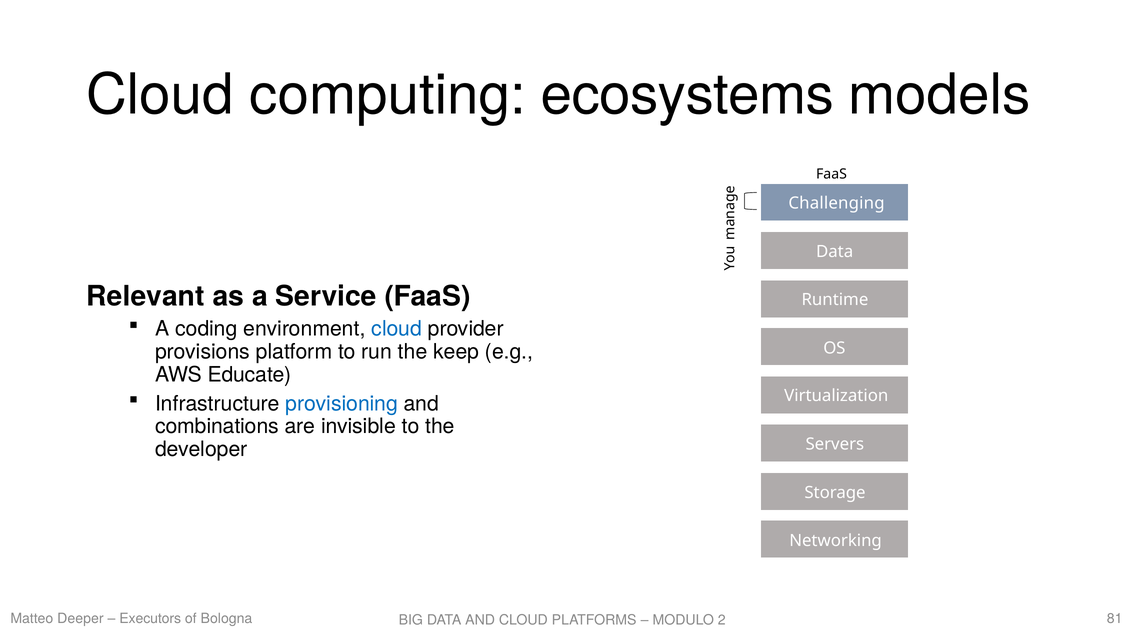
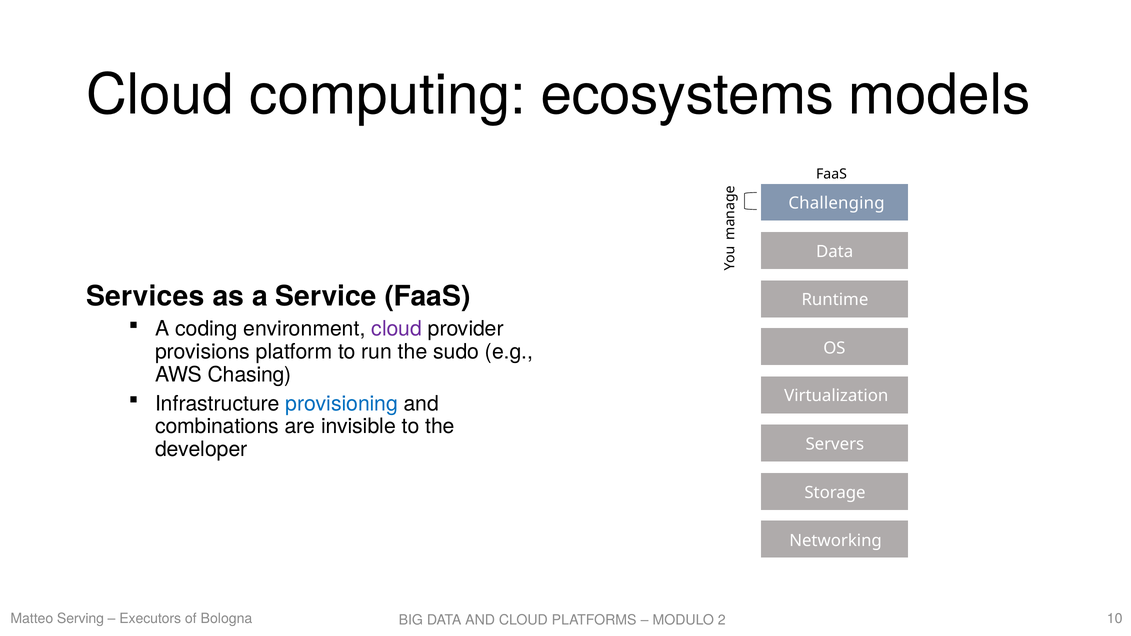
Relevant: Relevant -> Services
cloud at (397, 329) colour: blue -> purple
keep: keep -> sudo
Educate: Educate -> Chasing
Deeper: Deeper -> Serving
81: 81 -> 10
